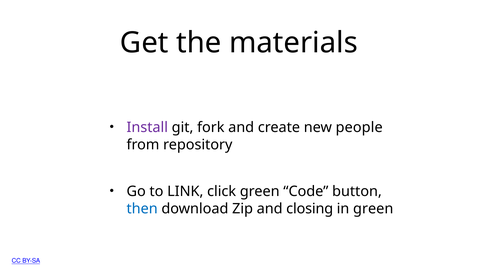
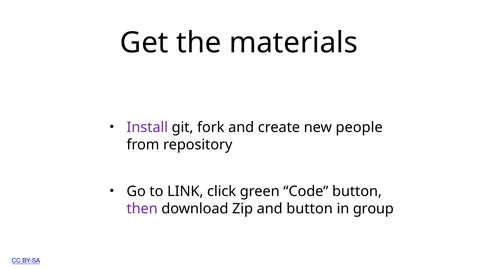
then colour: blue -> purple
and closing: closing -> button
in green: green -> group
